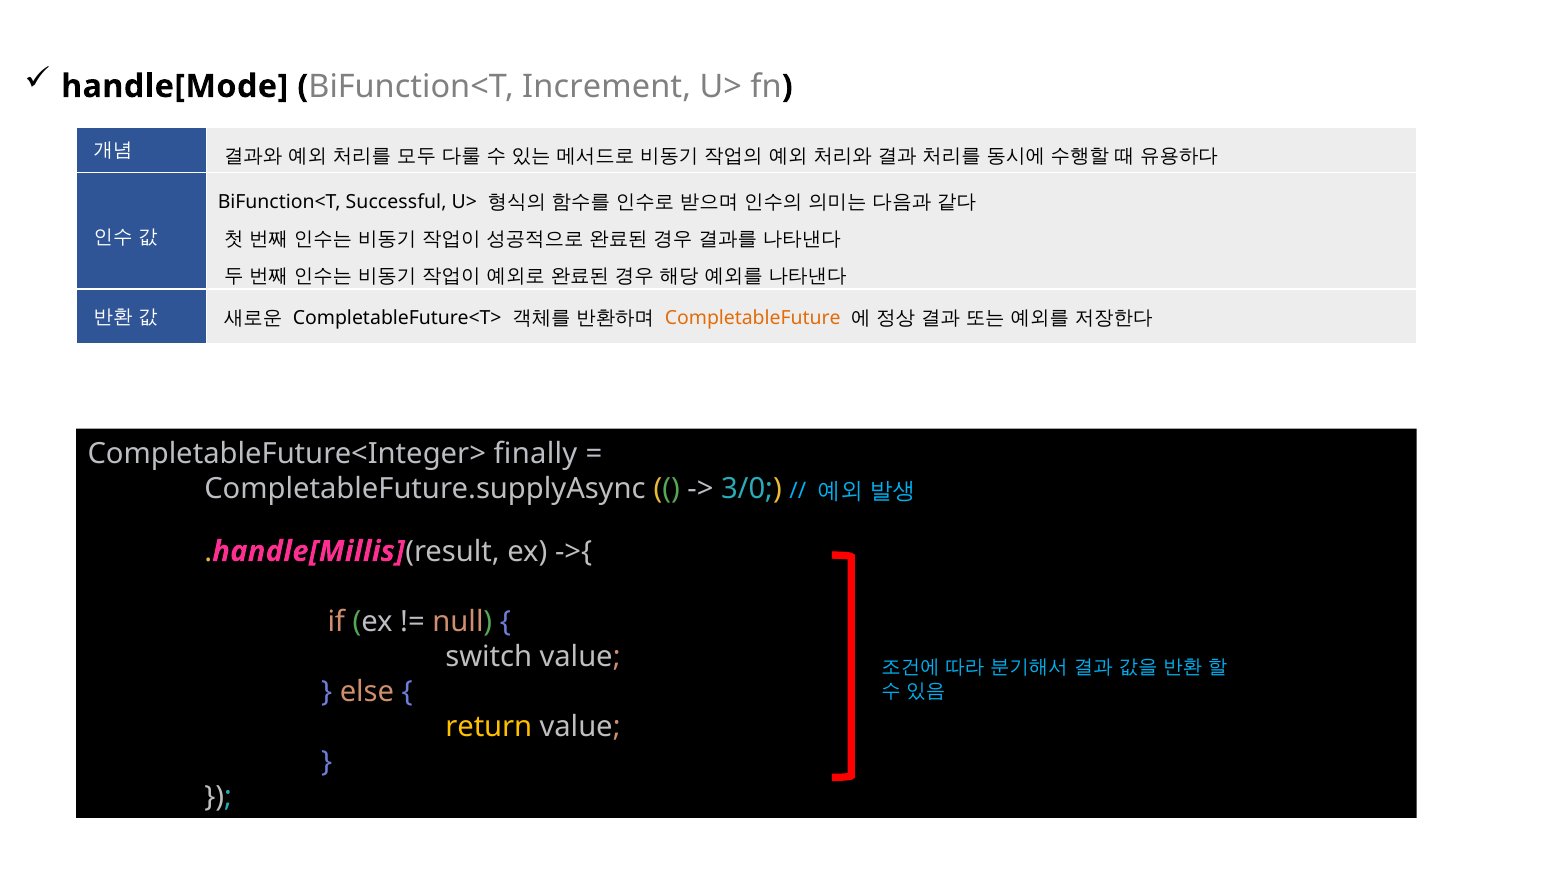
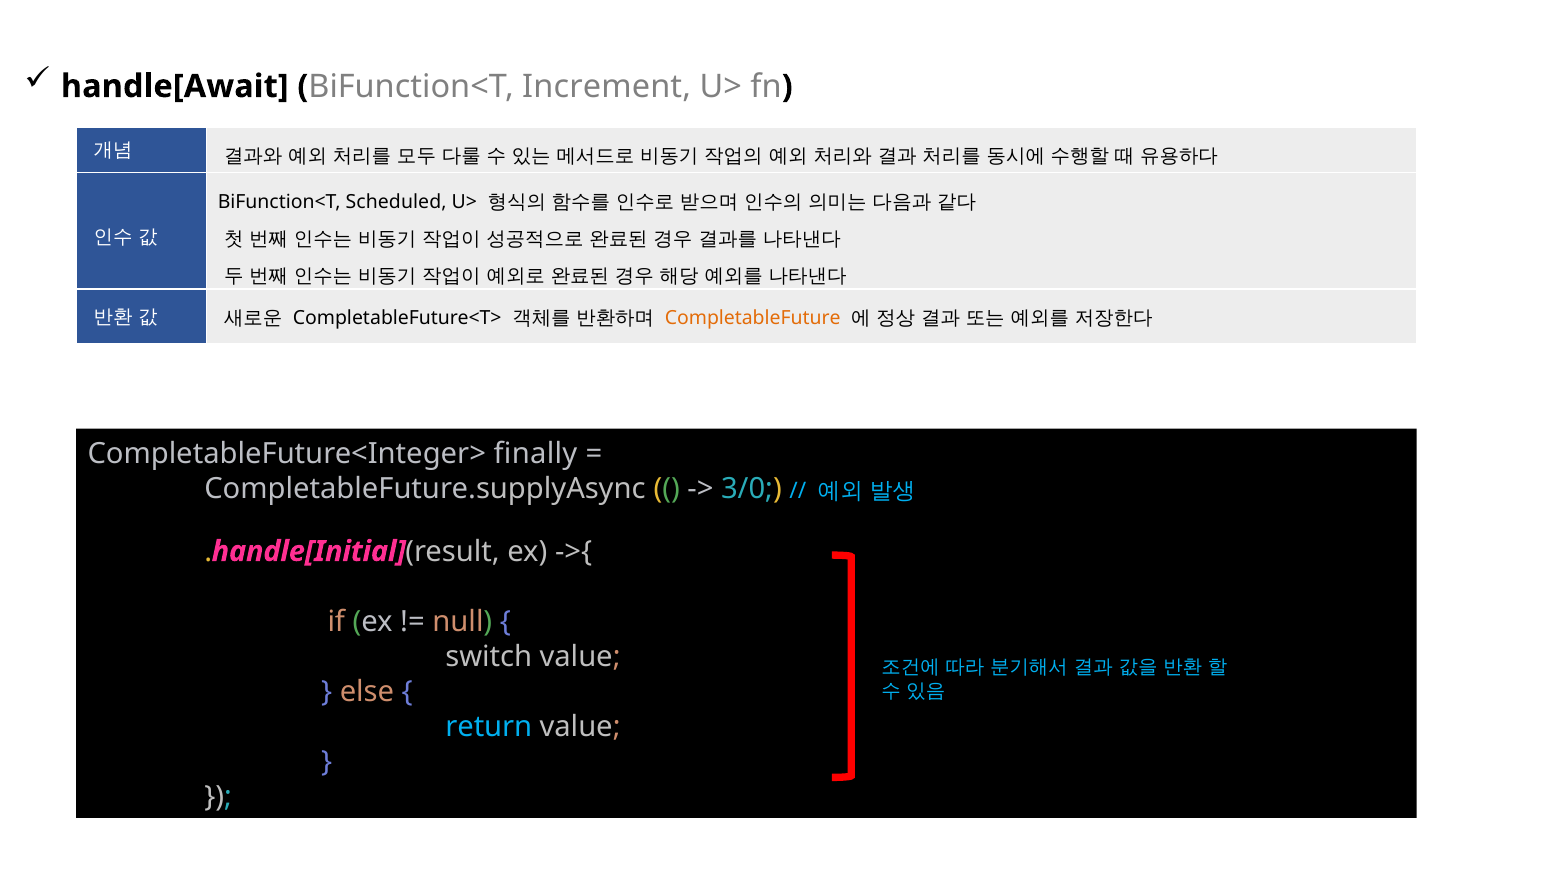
handle[Mode: handle[Mode -> handle[Await
Successful: Successful -> Scheduled
handle[Millis: handle[Millis -> handle[Initial
return colour: yellow -> light blue
